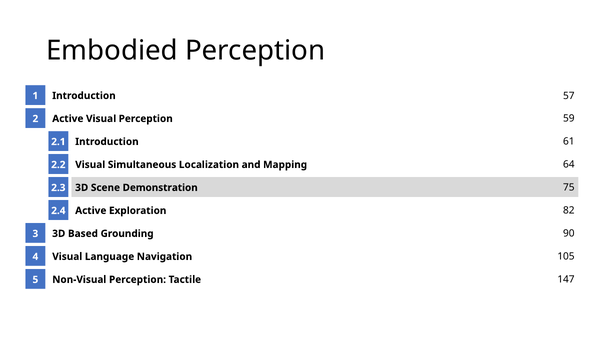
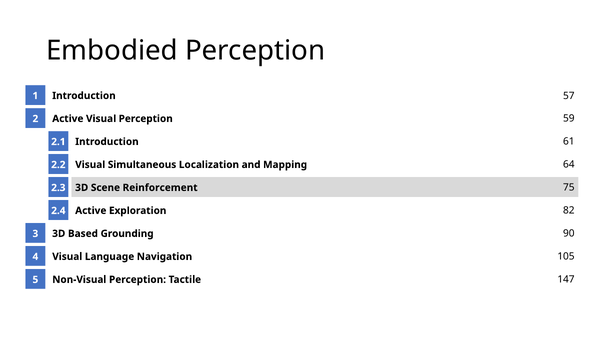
Demonstration: Demonstration -> Reinforcement
